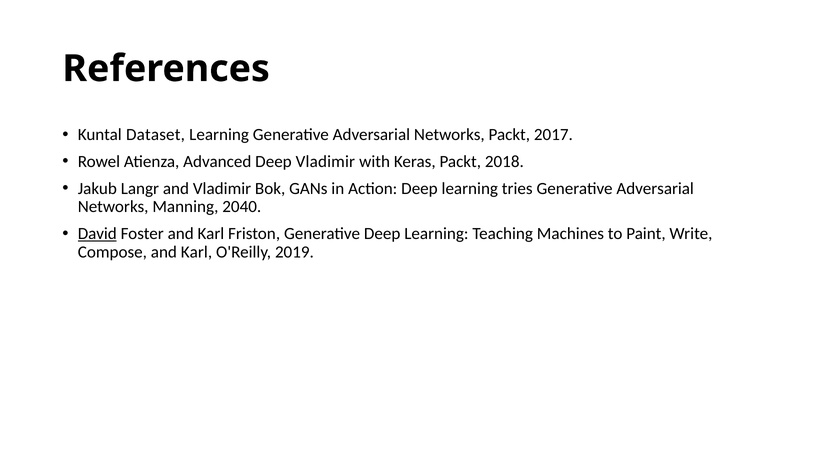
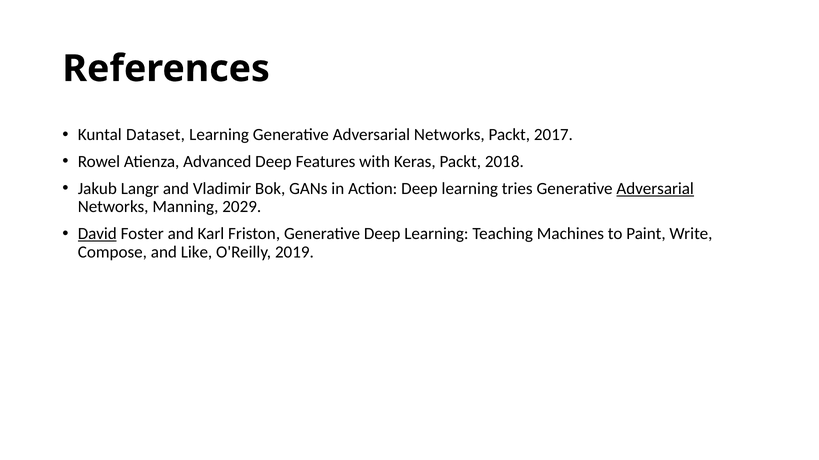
Deep Vladimir: Vladimir -> Features
Adversarial at (655, 189) underline: none -> present
2040: 2040 -> 2029
Compose and Karl: Karl -> Like
